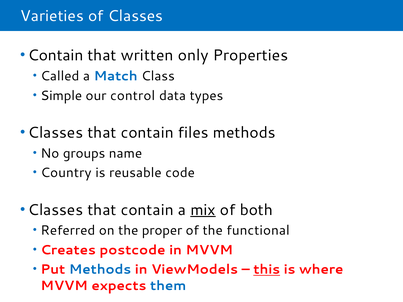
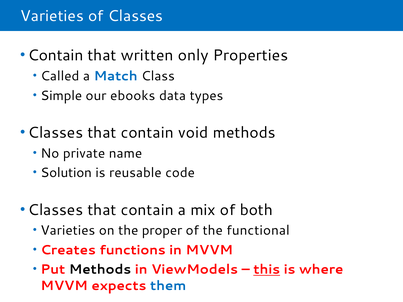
control: control -> ebooks
files: files -> void
groups: groups -> private
Country: Country -> Solution
mix underline: present -> none
Referred at (68, 231): Referred -> Varieties
postcode: postcode -> functions
Methods at (100, 270) colour: blue -> black
